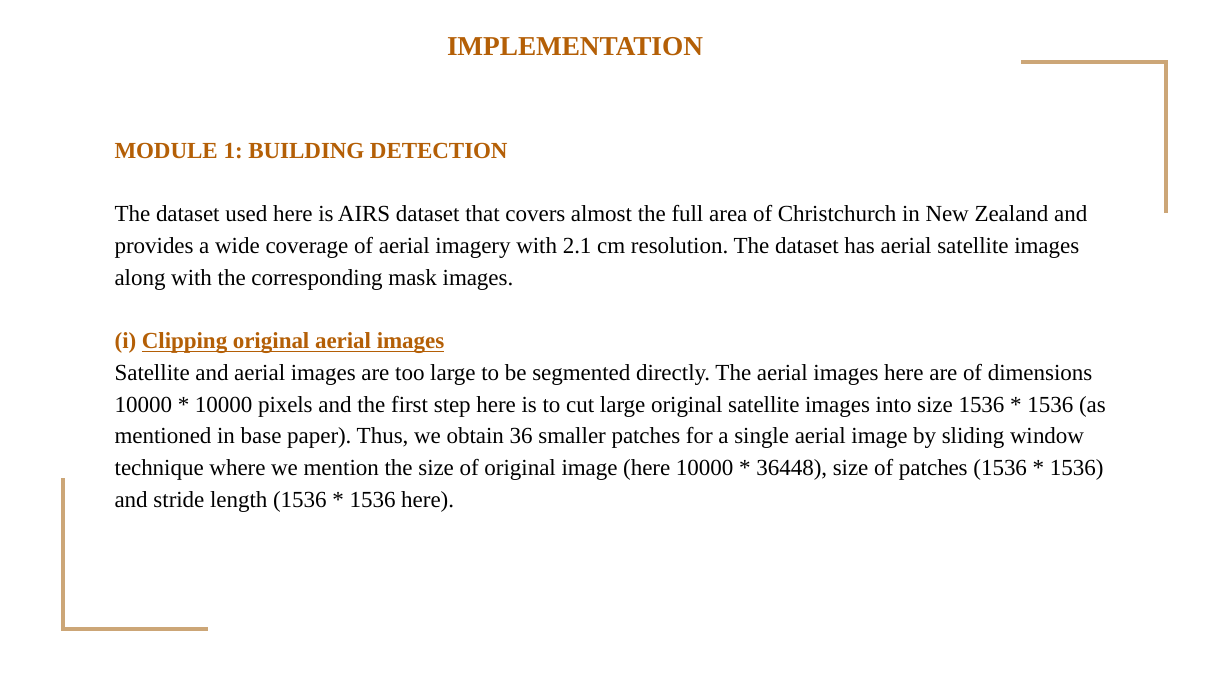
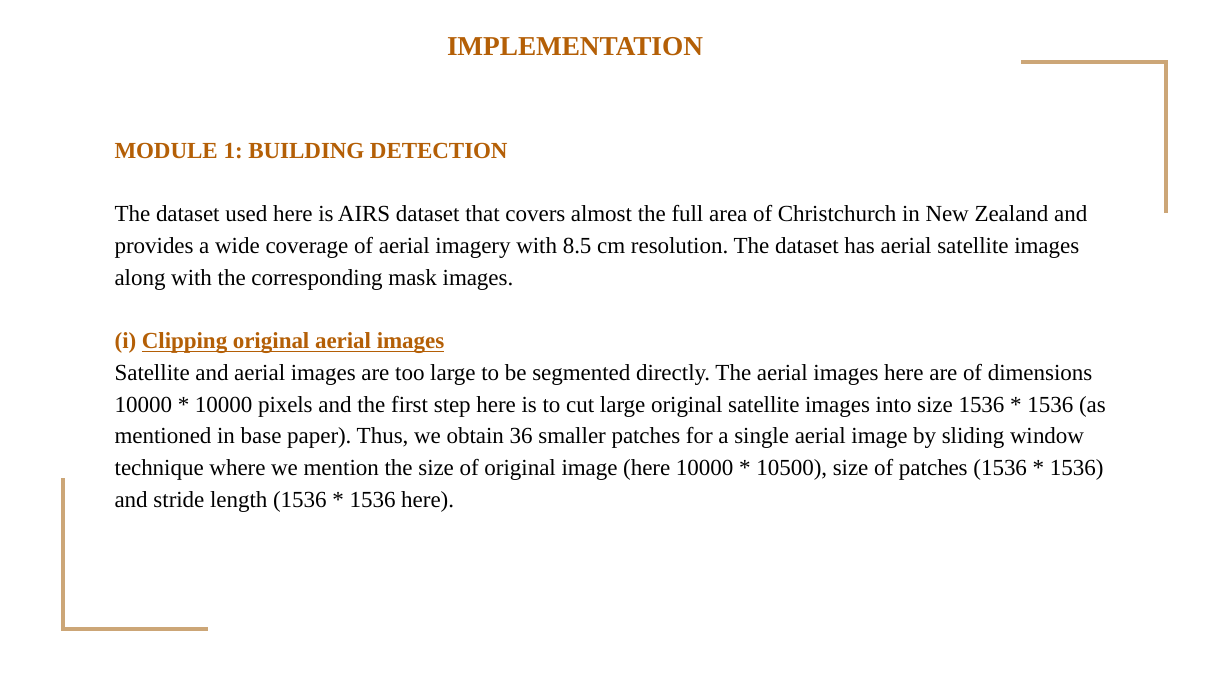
2.1: 2.1 -> 8.5
36448: 36448 -> 10500
